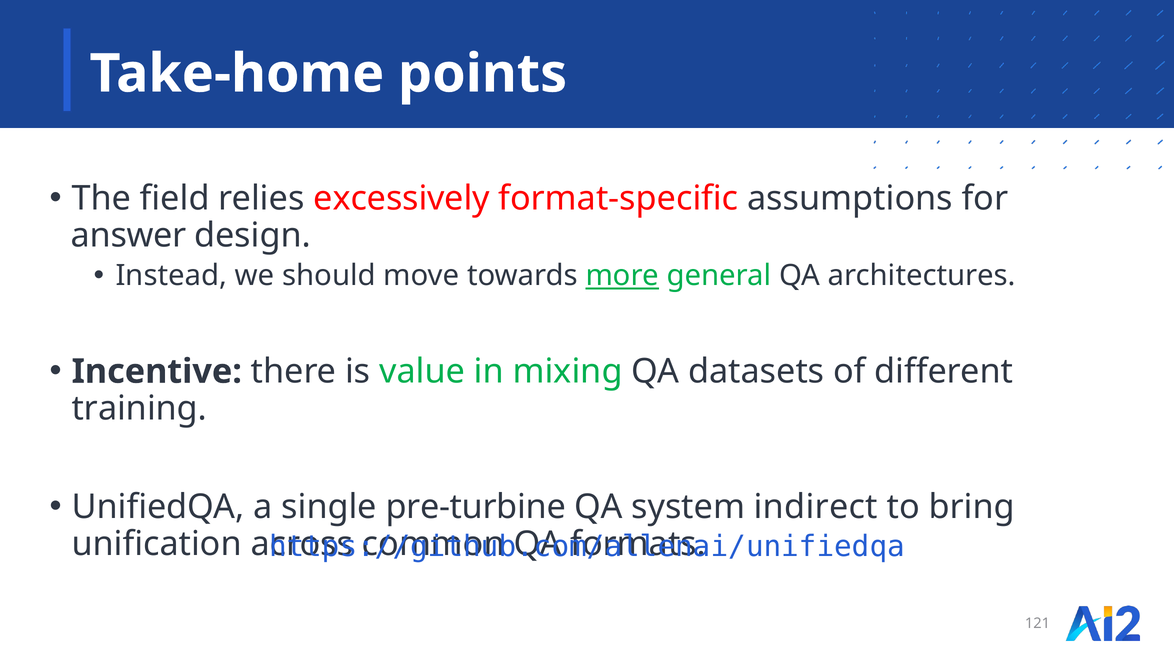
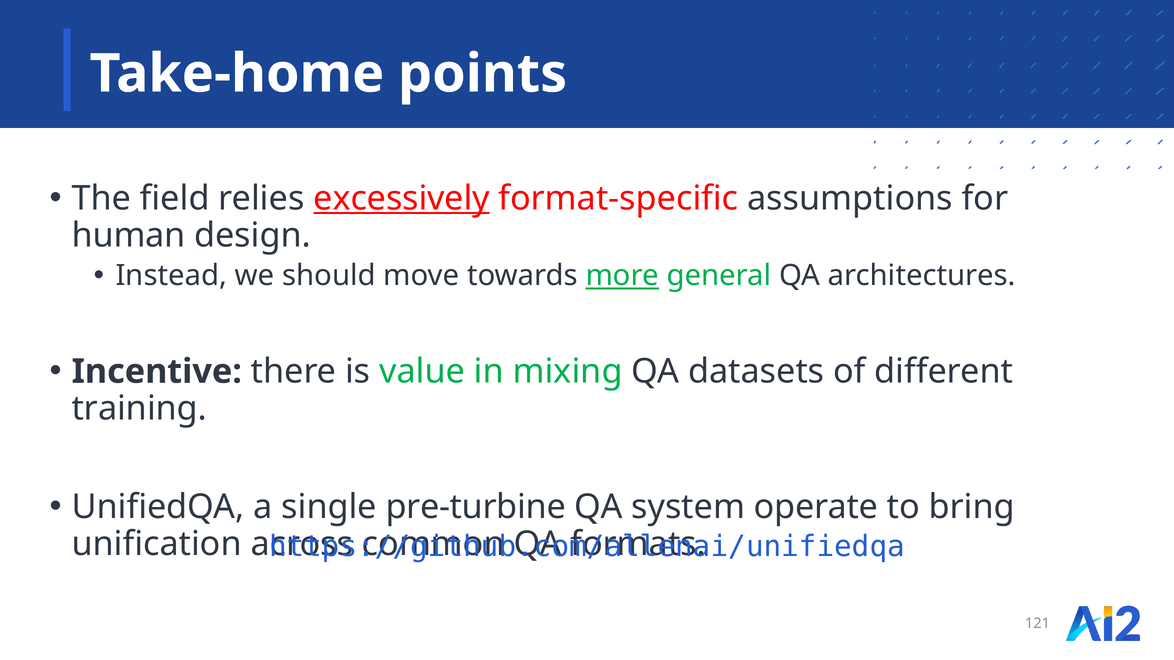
excessively underline: none -> present
answer: answer -> human
indirect: indirect -> operate
